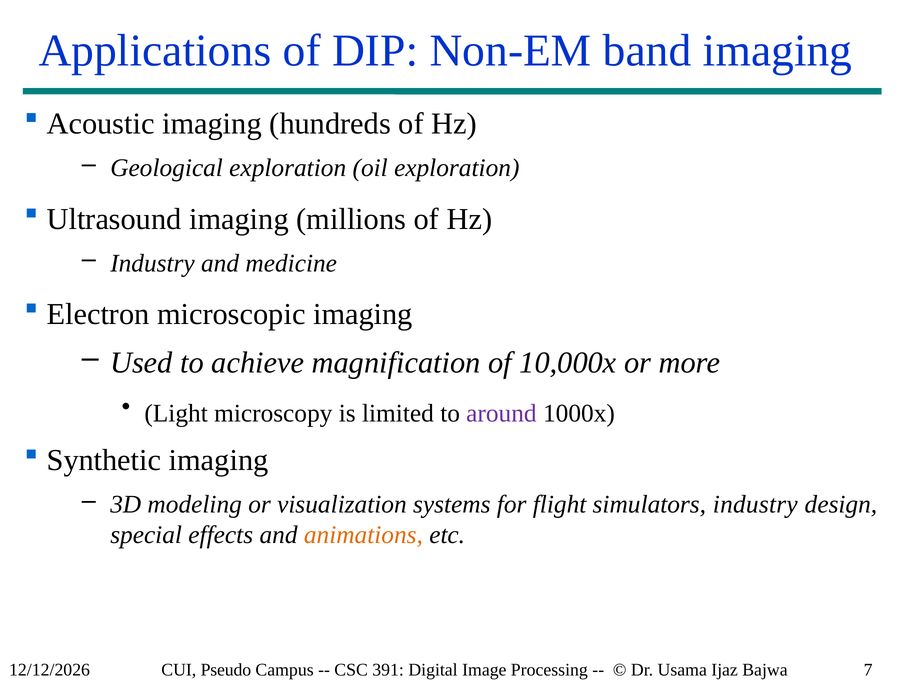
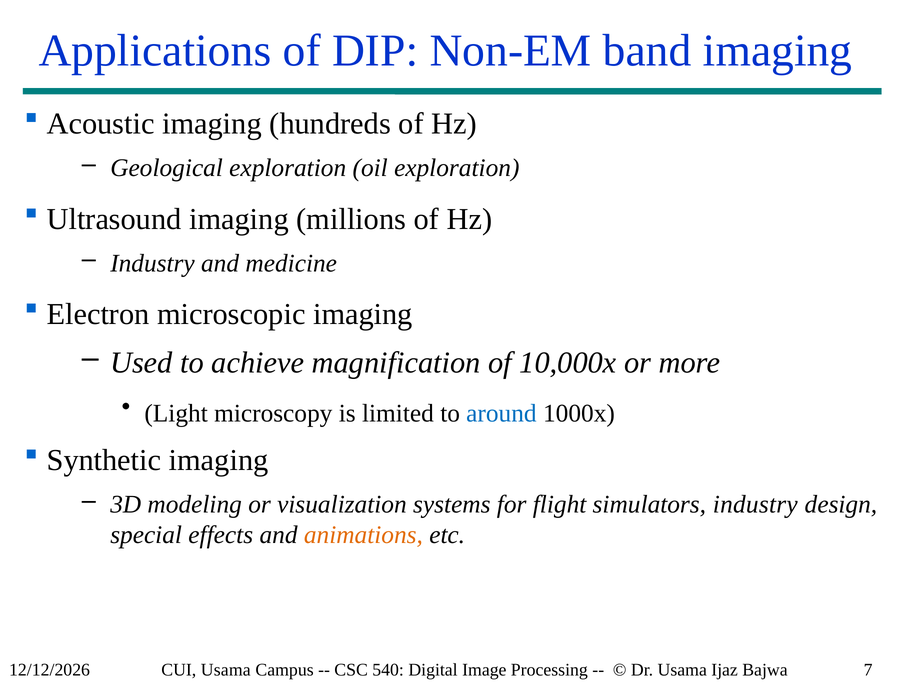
around colour: purple -> blue
CUI Pseudo: Pseudo -> Usama
391: 391 -> 540
